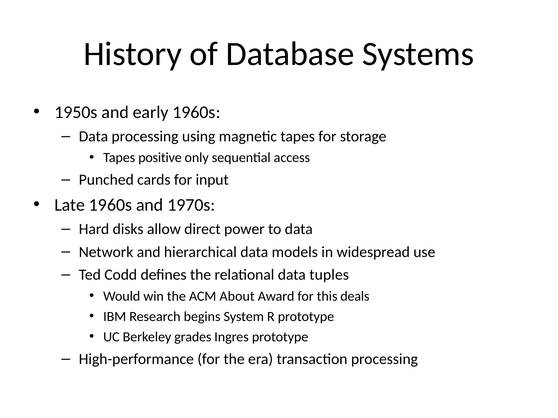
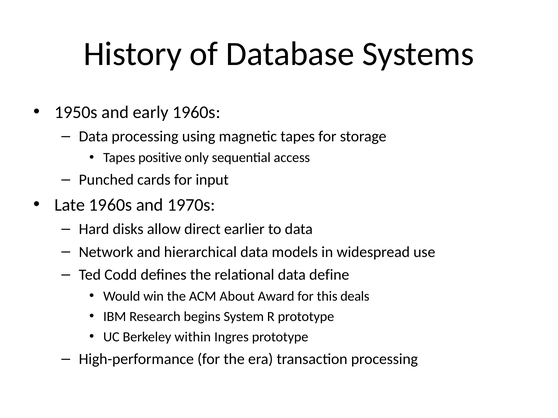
power: power -> earlier
tuples: tuples -> define
grades: grades -> within
